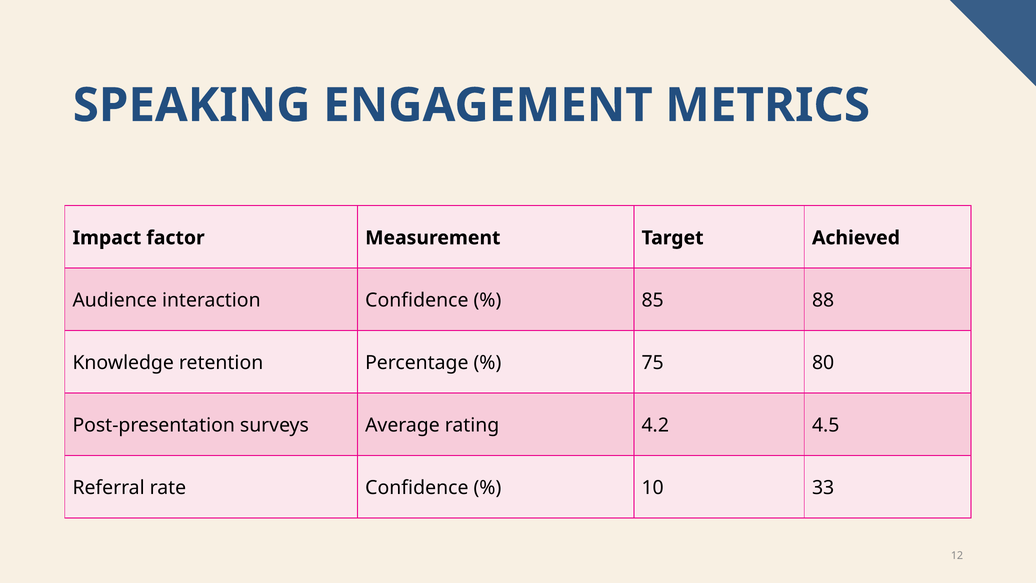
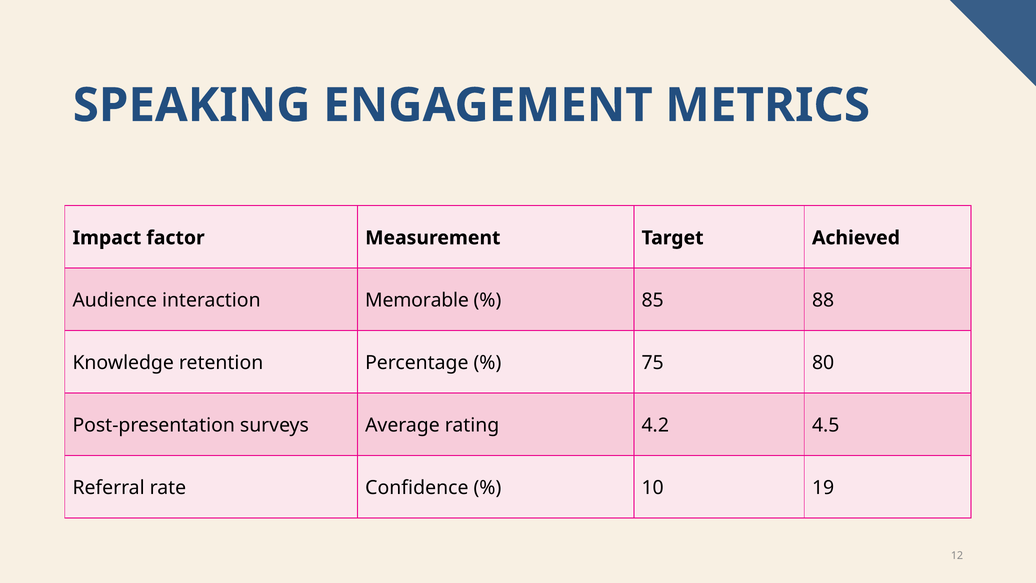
Confidence at (417, 300): Confidence -> Memorable
33: 33 -> 19
